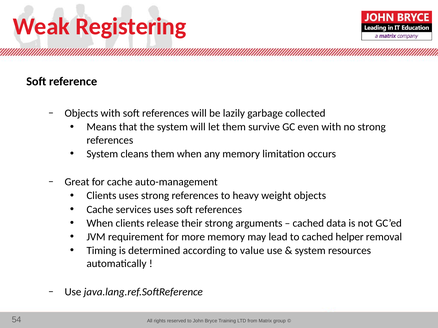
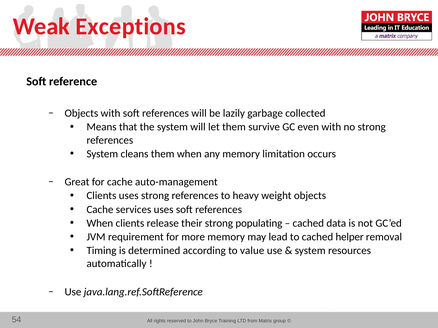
Registering: Registering -> Exceptions
arguments: arguments -> populating
